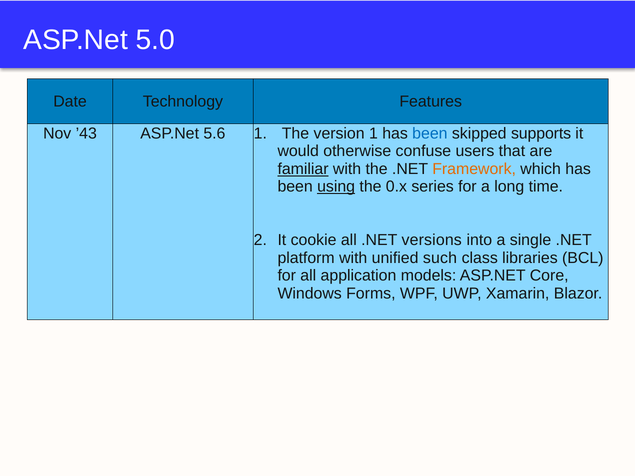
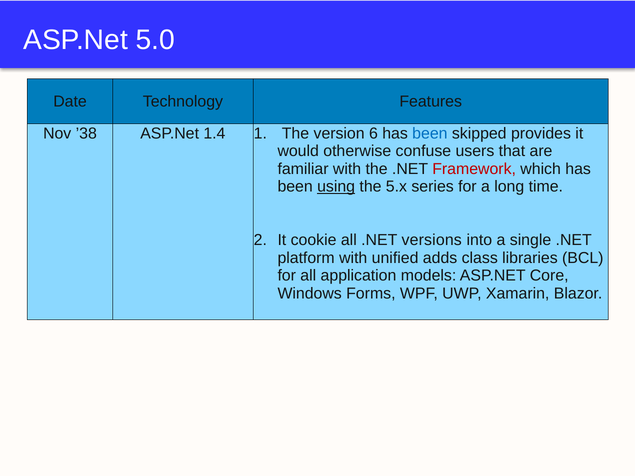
’43: ’43 -> ’38
5.6: 5.6 -> 1.4
version 1: 1 -> 6
supports: supports -> provides
familiar underline: present -> none
Framework colour: orange -> red
0.x: 0.x -> 5.x
such: such -> adds
